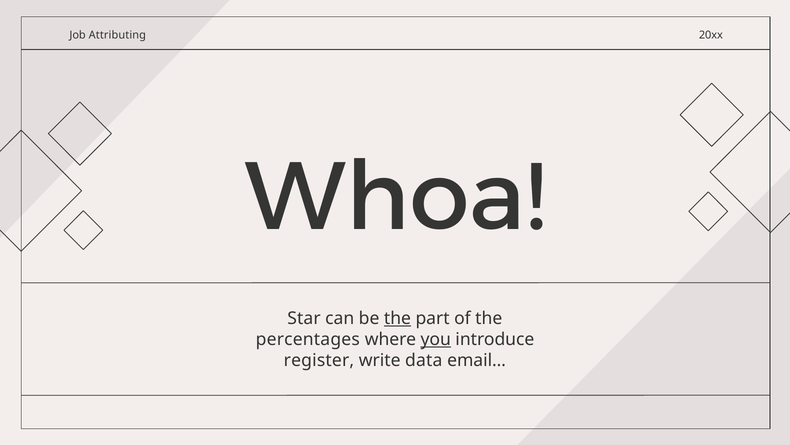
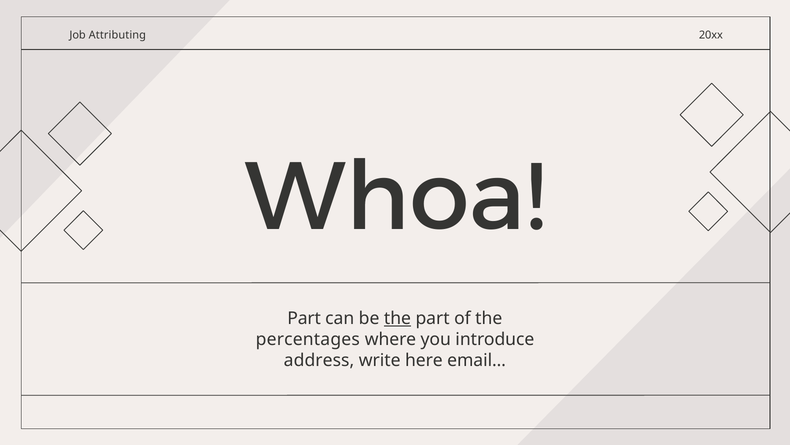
Star at (304, 318): Star -> Part
you underline: present -> none
register: register -> address
data: data -> here
